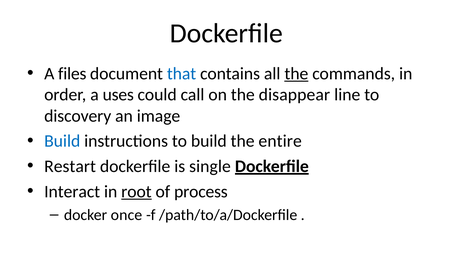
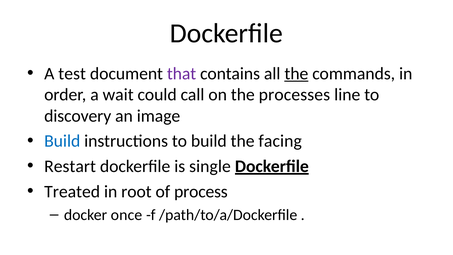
files: files -> test
that colour: blue -> purple
uses: uses -> wait
disappear: disappear -> processes
entire: entire -> facing
Interact: Interact -> Treated
root underline: present -> none
